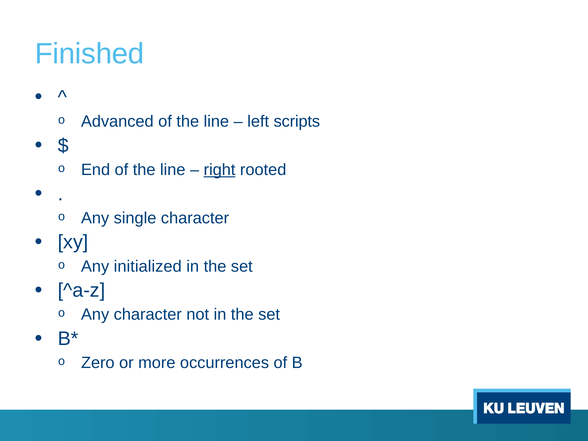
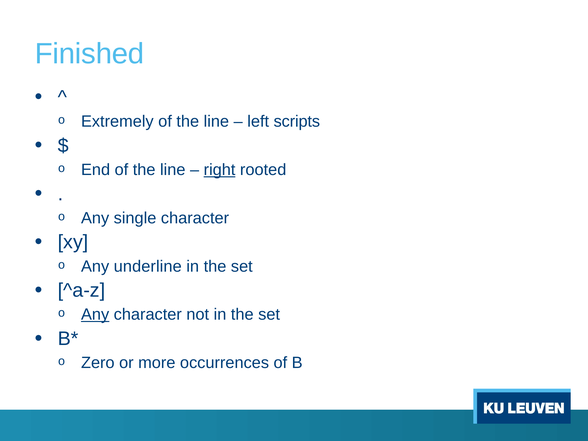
Advanced: Advanced -> Extremely
initialized: initialized -> underline
Any at (95, 315) underline: none -> present
